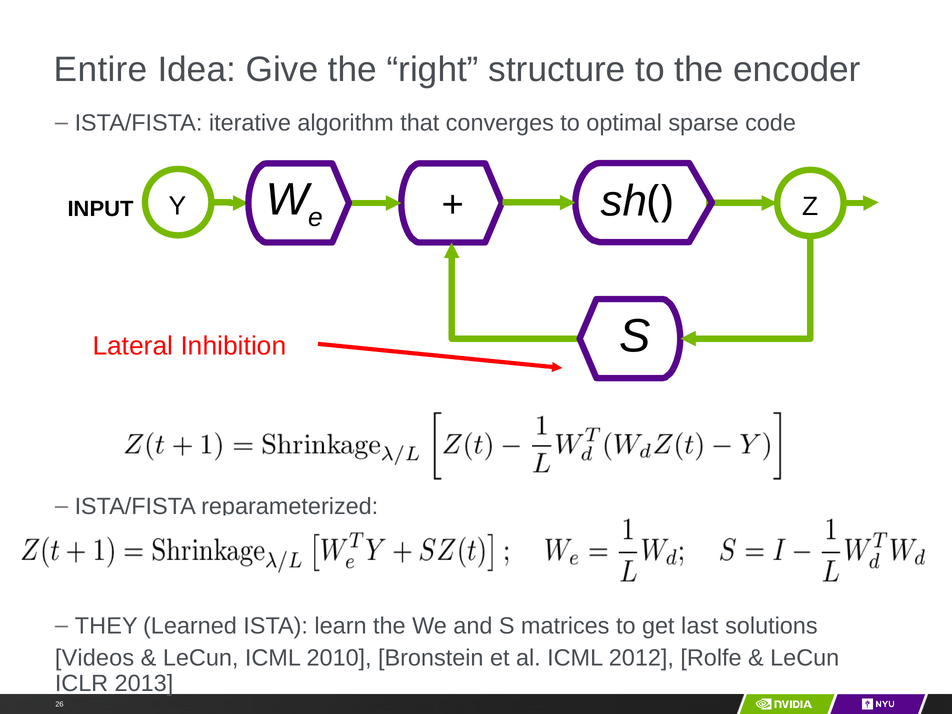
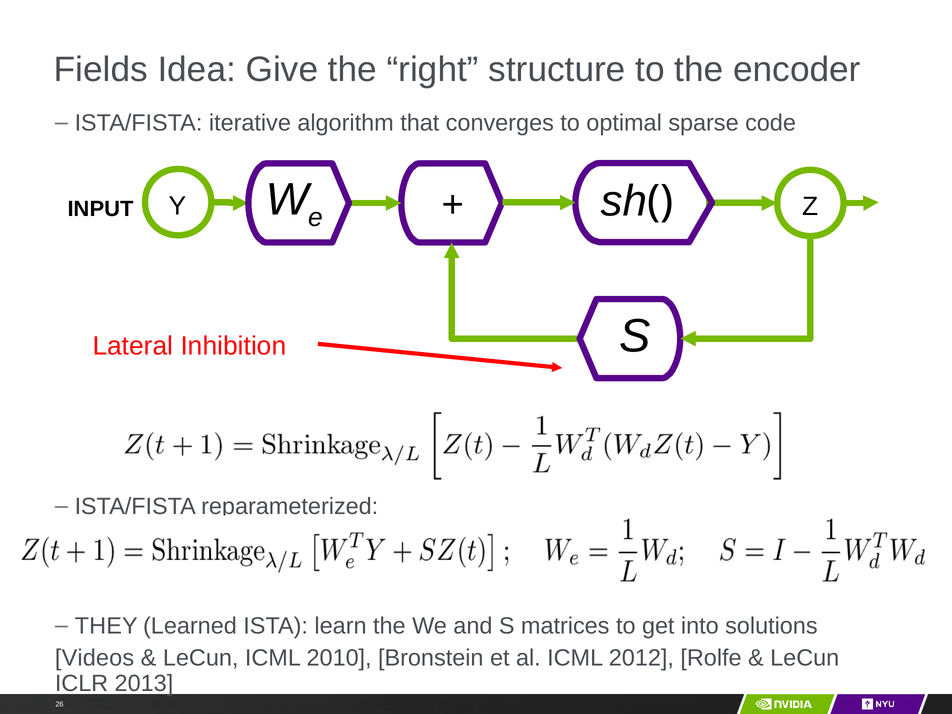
Entire: Entire -> Fields
last: last -> into
